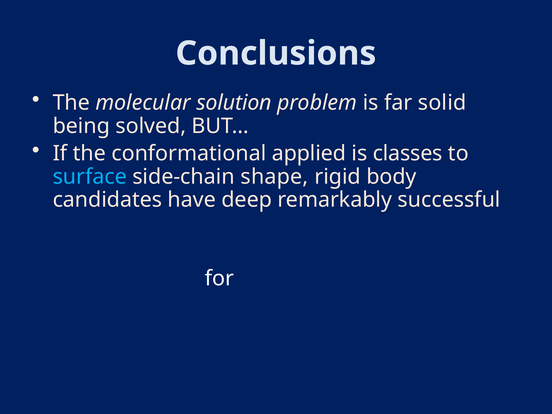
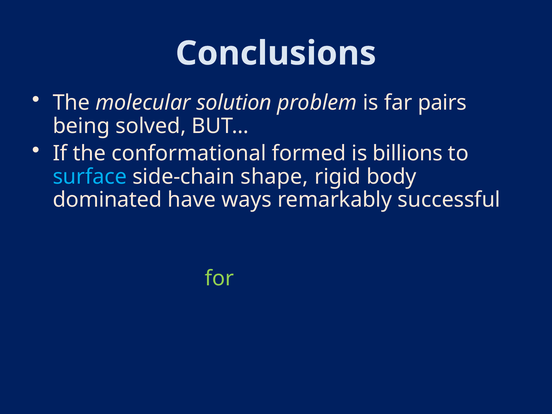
solid: solid -> pairs
applied: applied -> formed
classes: classes -> billions
candidates: candidates -> dominated
deep: deep -> ways
for colour: white -> light green
